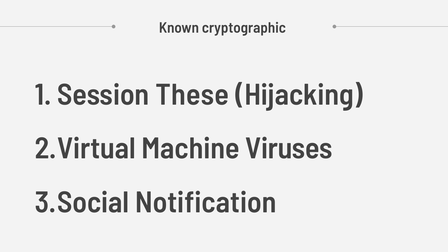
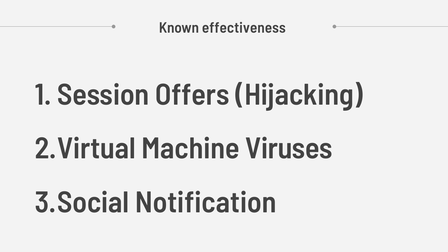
cryptographic: cryptographic -> effectiveness
These: These -> Offers
